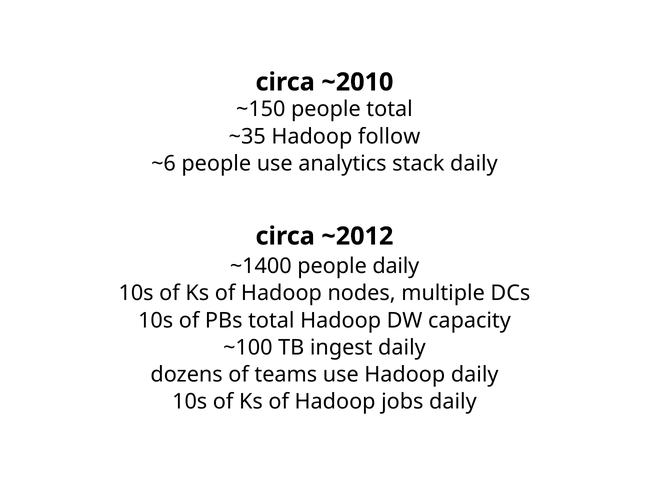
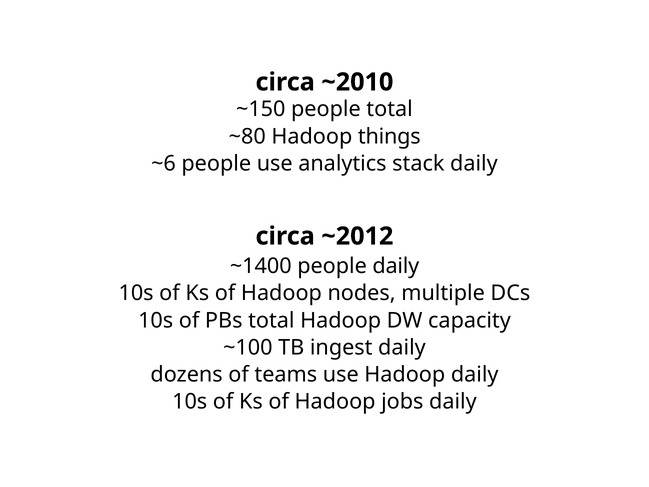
~35: ~35 -> ~80
follow: follow -> things
